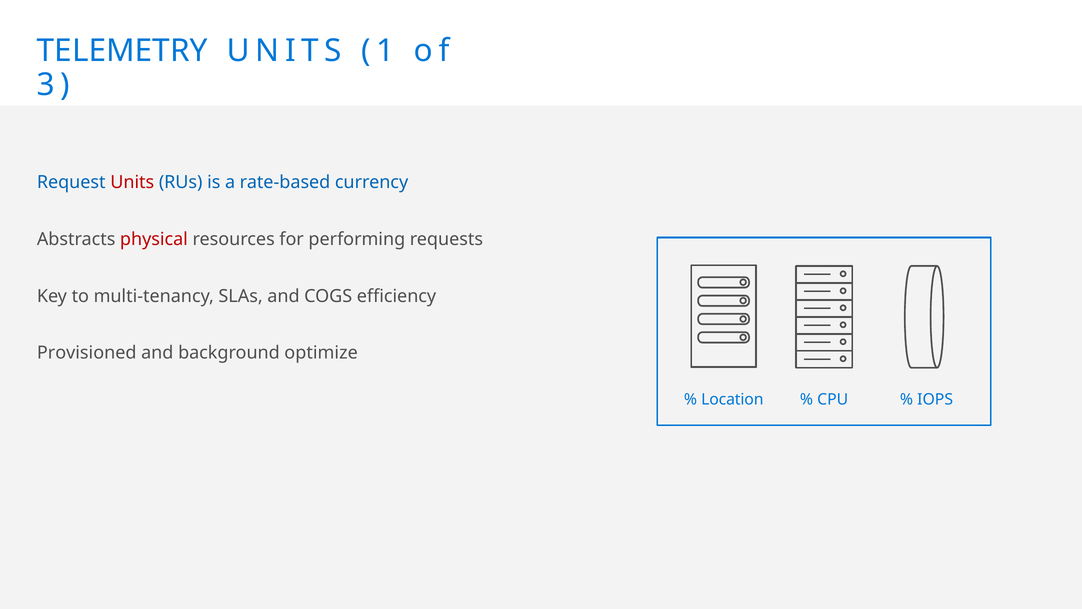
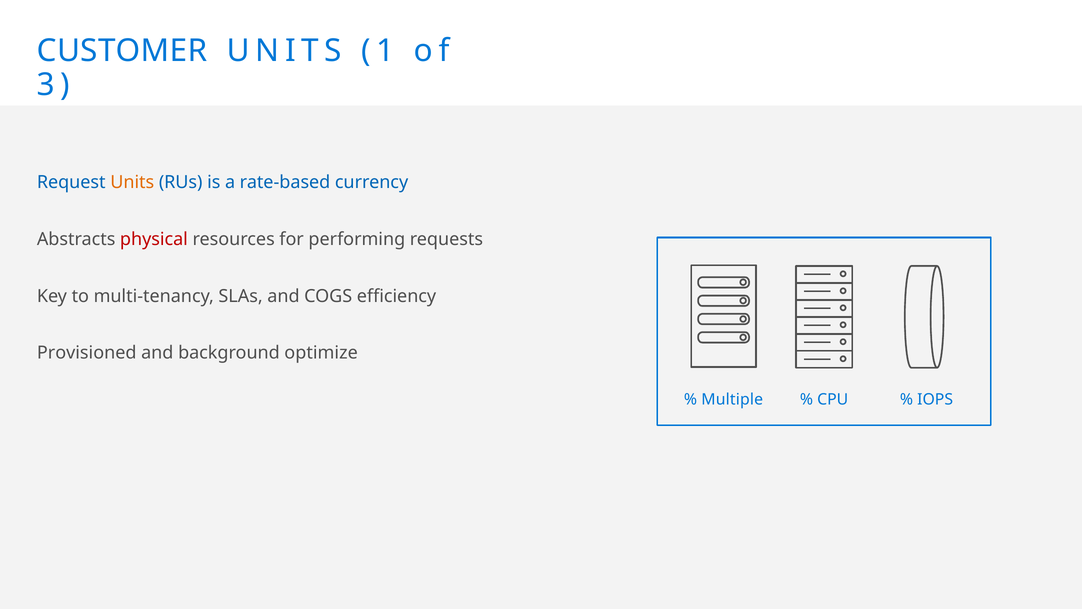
TELEMETRY: TELEMETRY -> CUSTOMER
Units at (132, 182) colour: red -> orange
Location: Location -> Multiple
